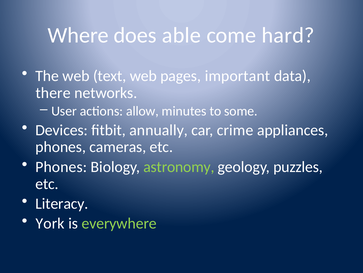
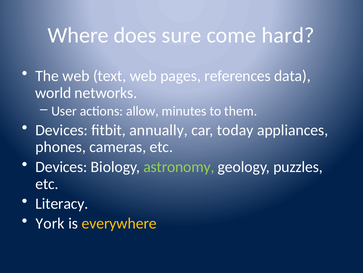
able: able -> sure
important: important -> references
there: there -> world
some: some -> them
crime: crime -> today
Phones at (61, 166): Phones -> Devices
everywhere colour: light green -> yellow
